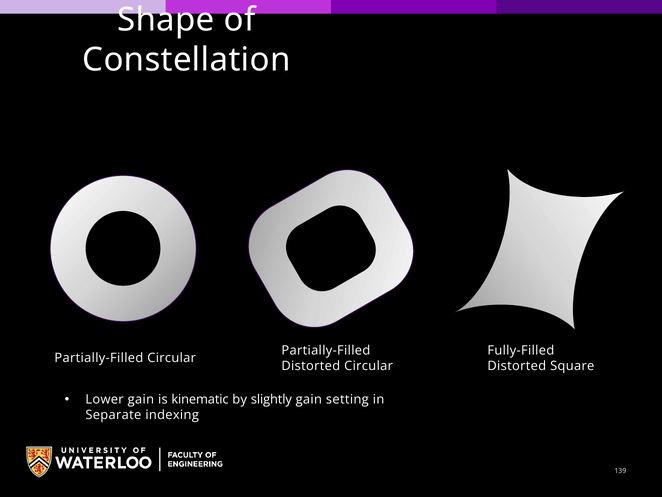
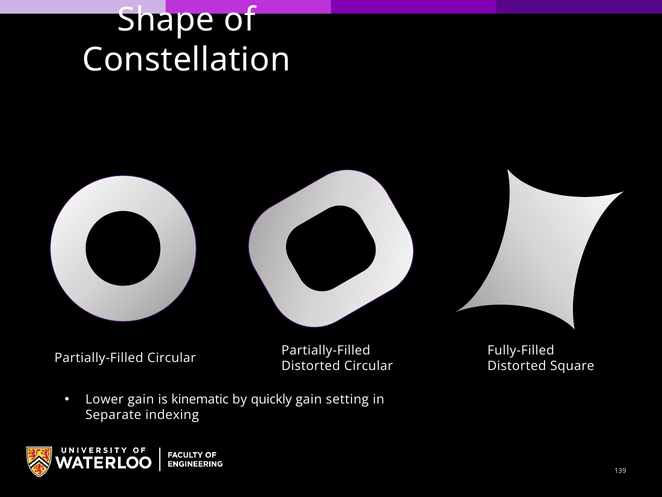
slightly: slightly -> quickly
